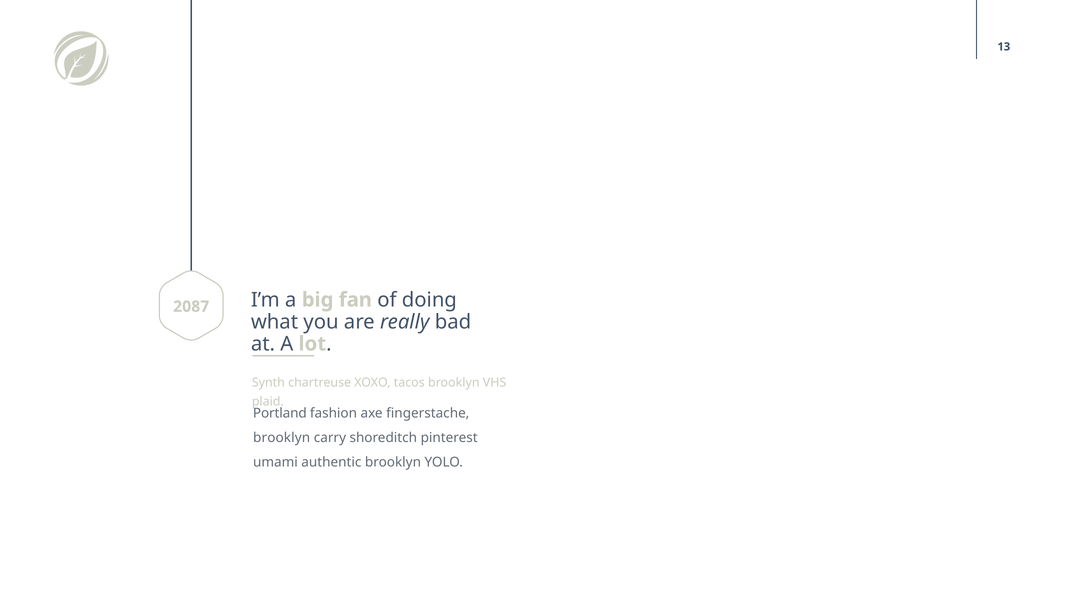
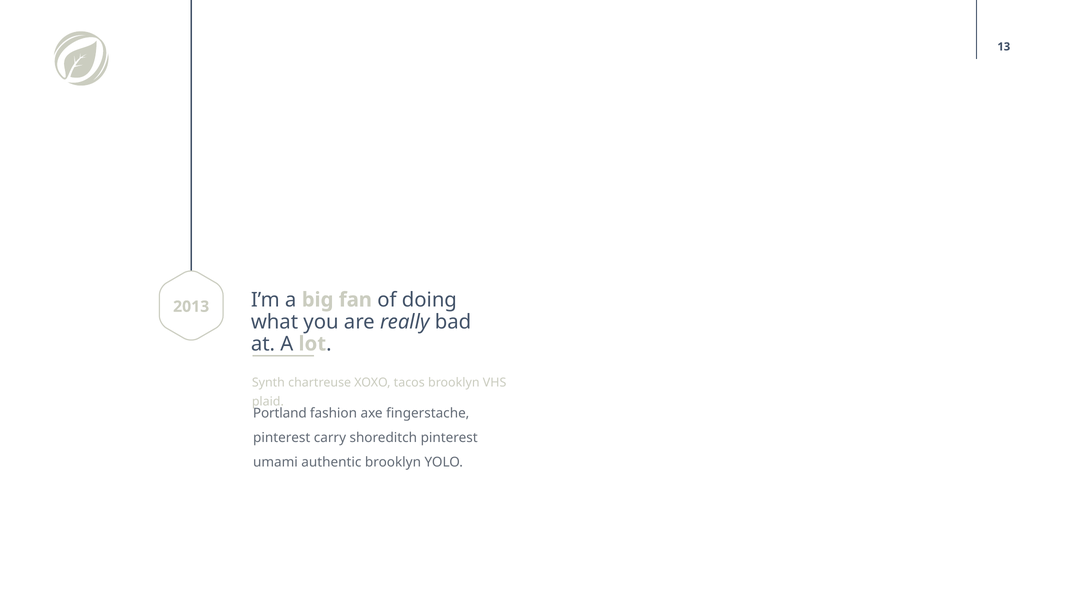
2087: 2087 -> 2013
brooklyn at (282, 437): brooklyn -> pinterest
